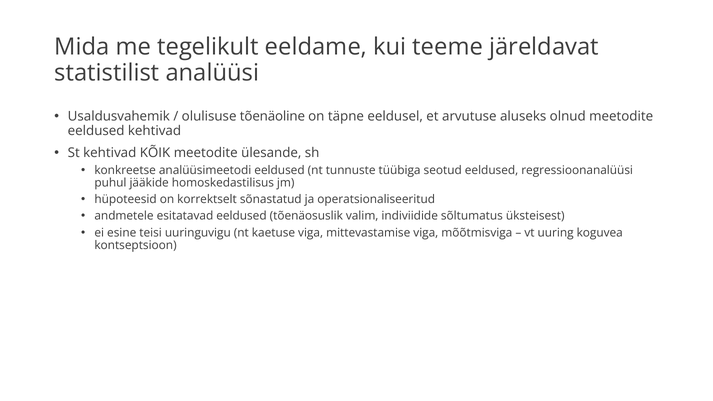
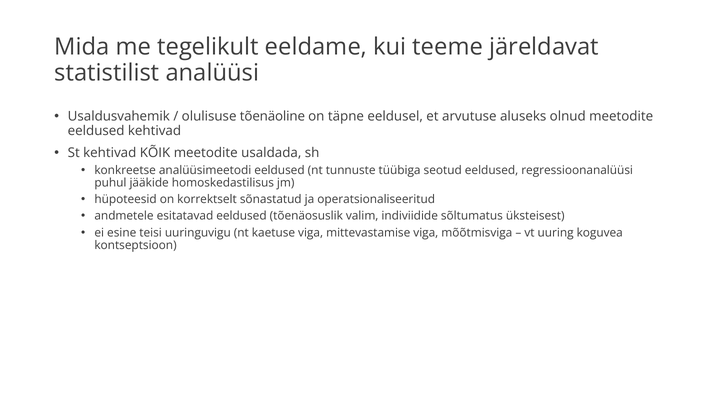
ülesande: ülesande -> usaldada
